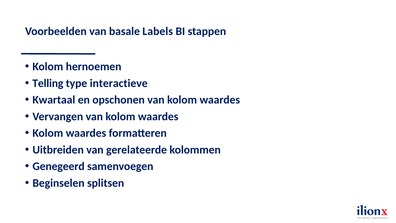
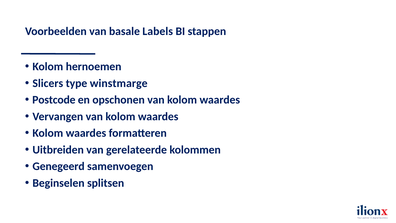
Telling: Telling -> Slicers
interactieve: interactieve -> winstmarge
Kwartaal: Kwartaal -> Postcode
